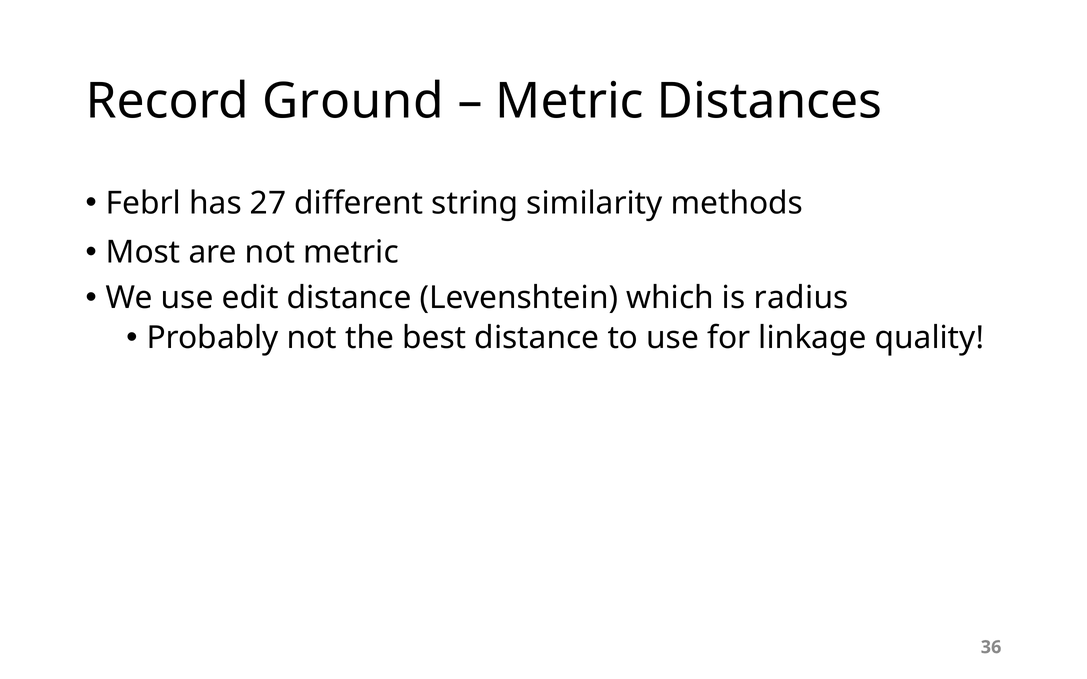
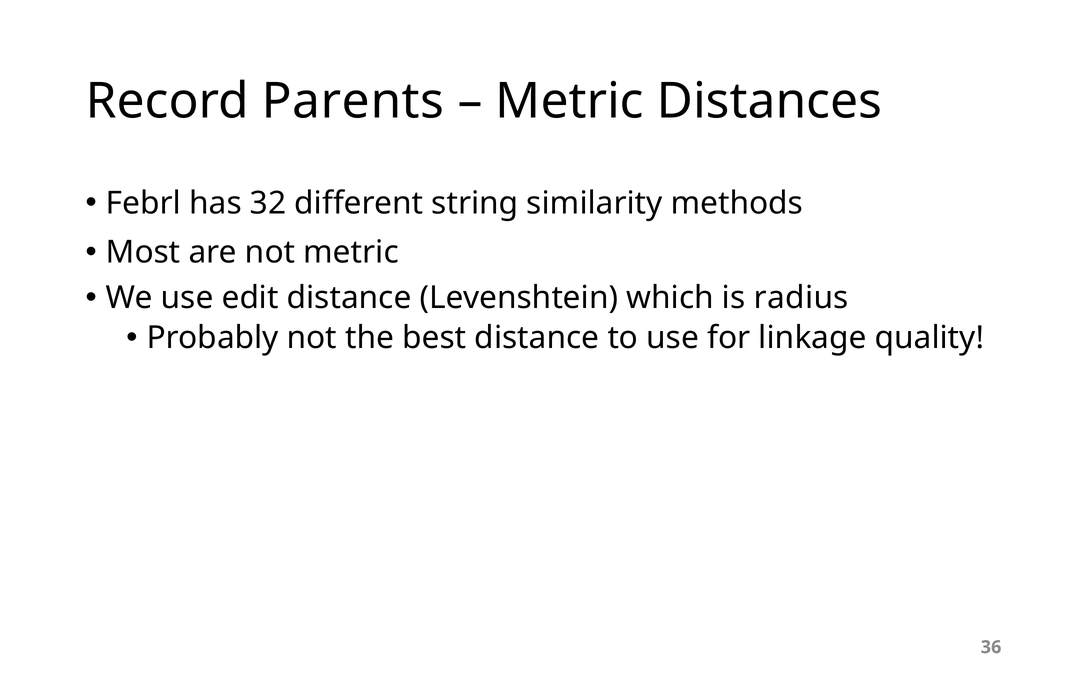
Ground: Ground -> Parents
27: 27 -> 32
